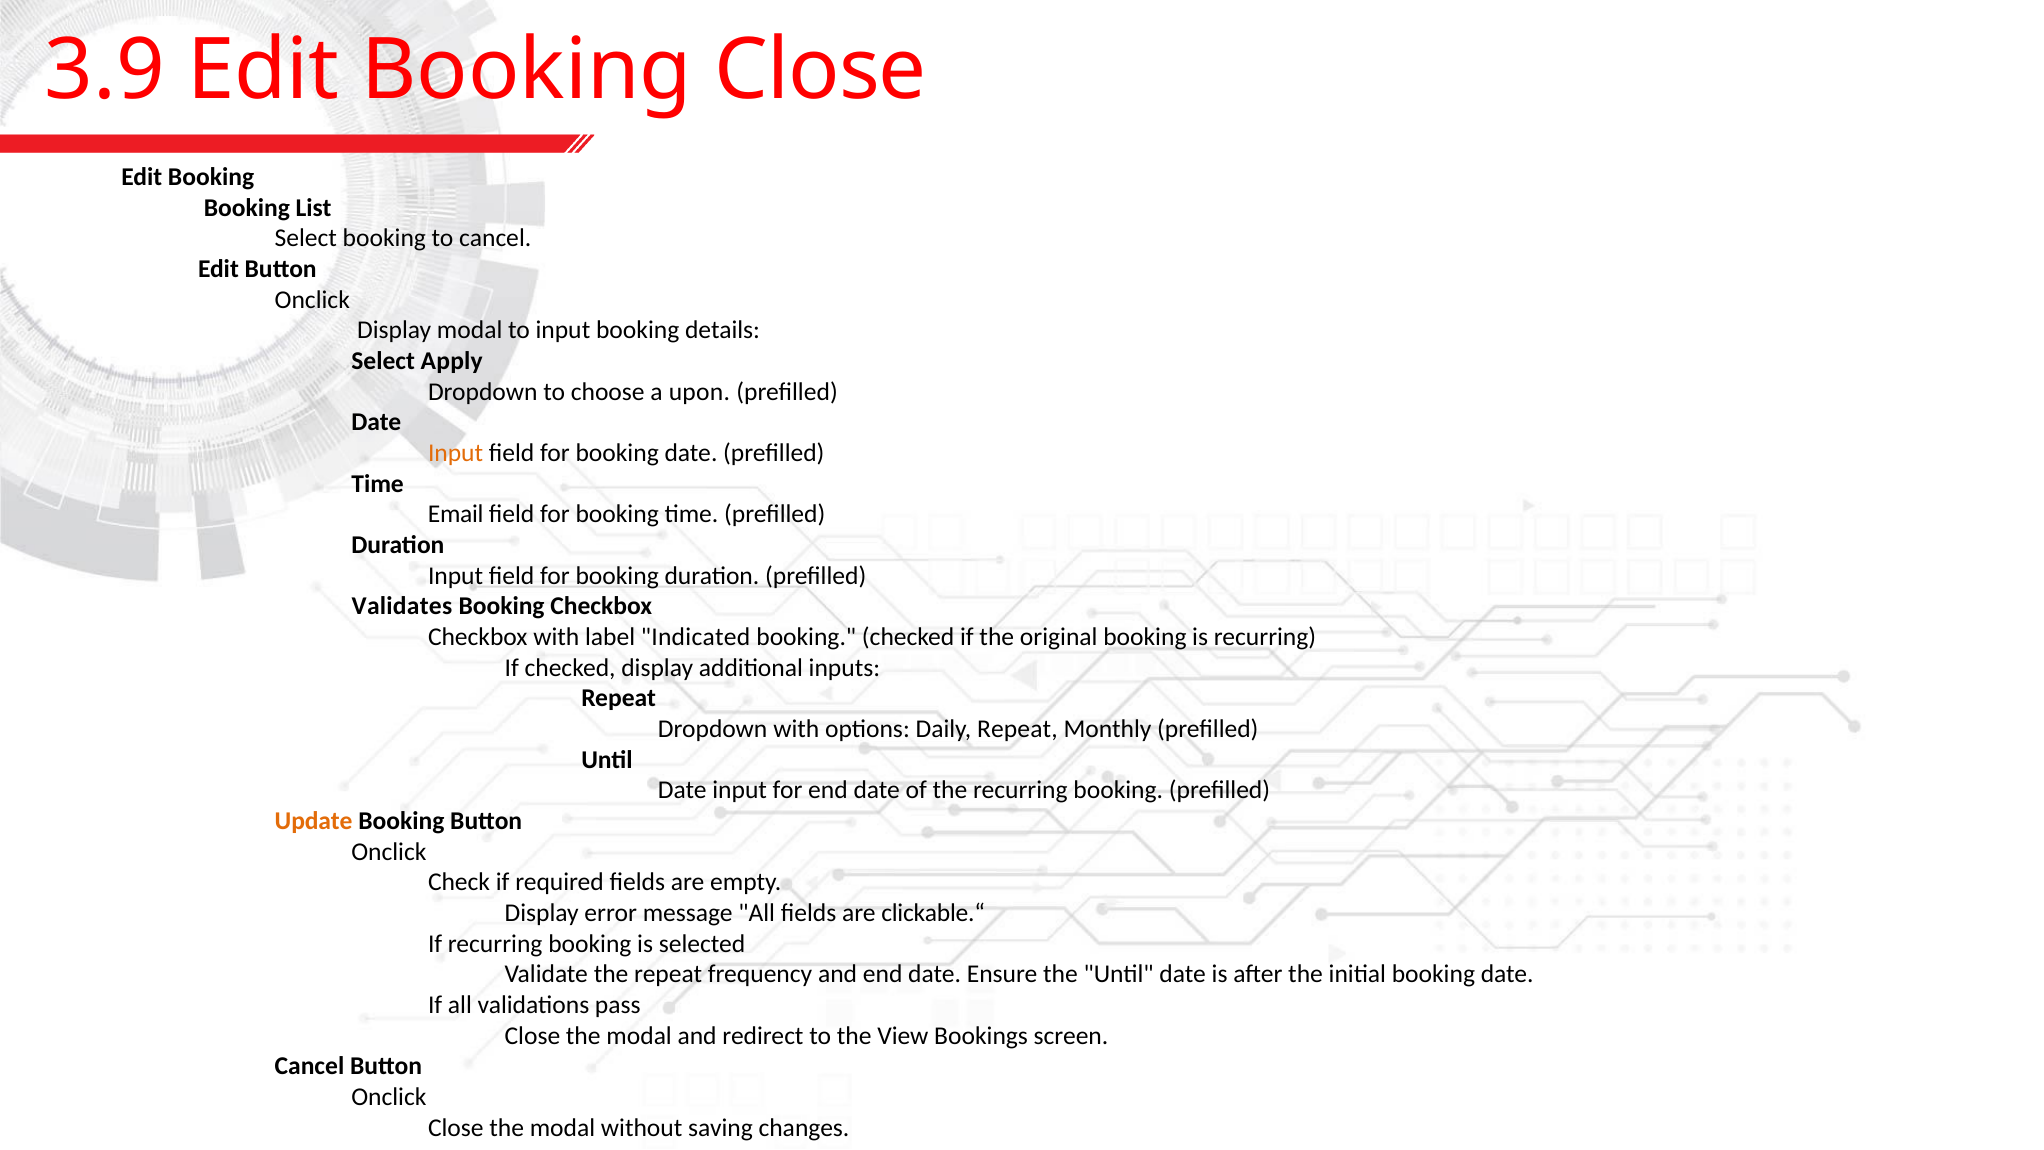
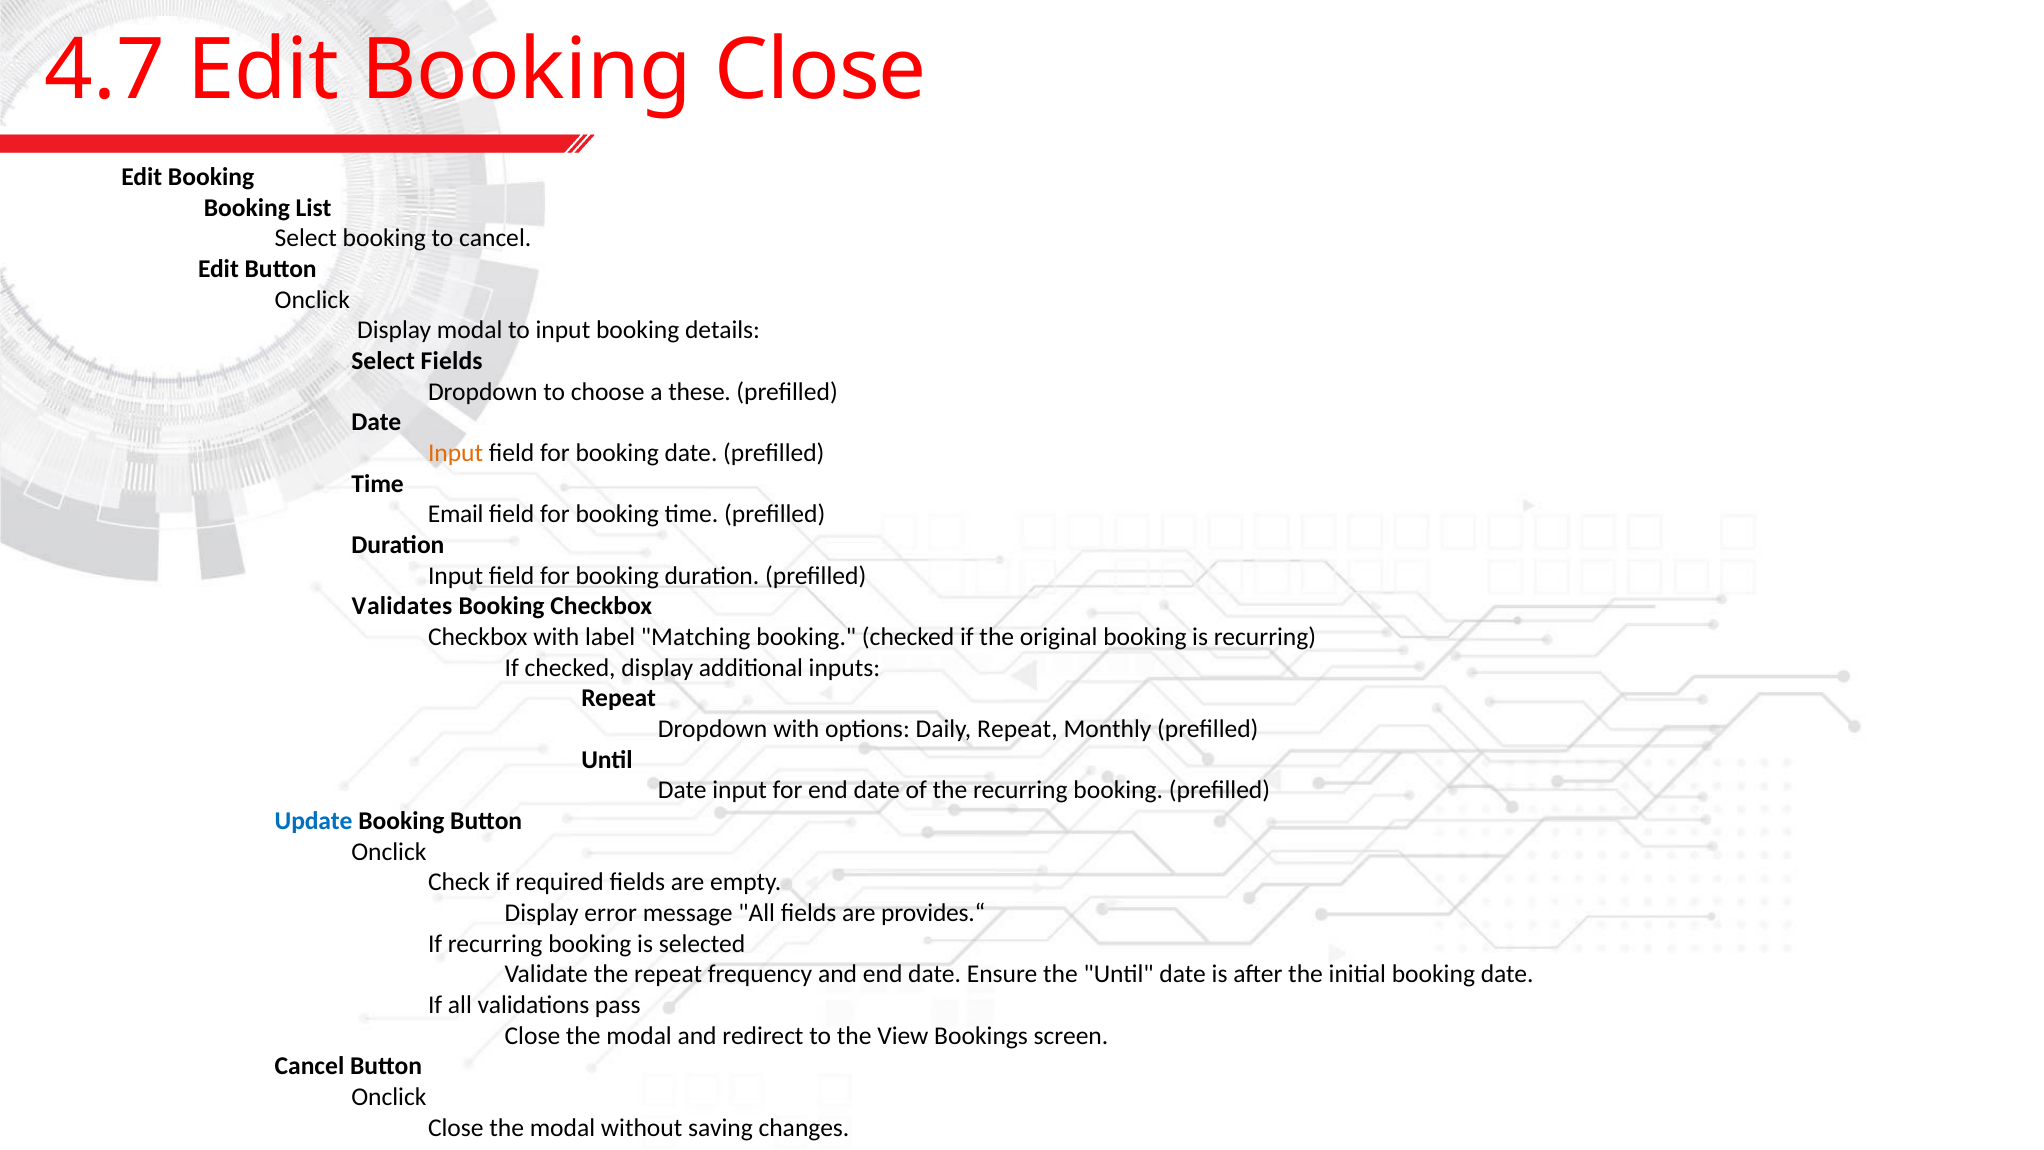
3.9: 3.9 -> 4.7
Select Apply: Apply -> Fields
upon: upon -> these
Indicated: Indicated -> Matching
Update colour: orange -> blue
clickable.“: clickable.“ -> provides.“
